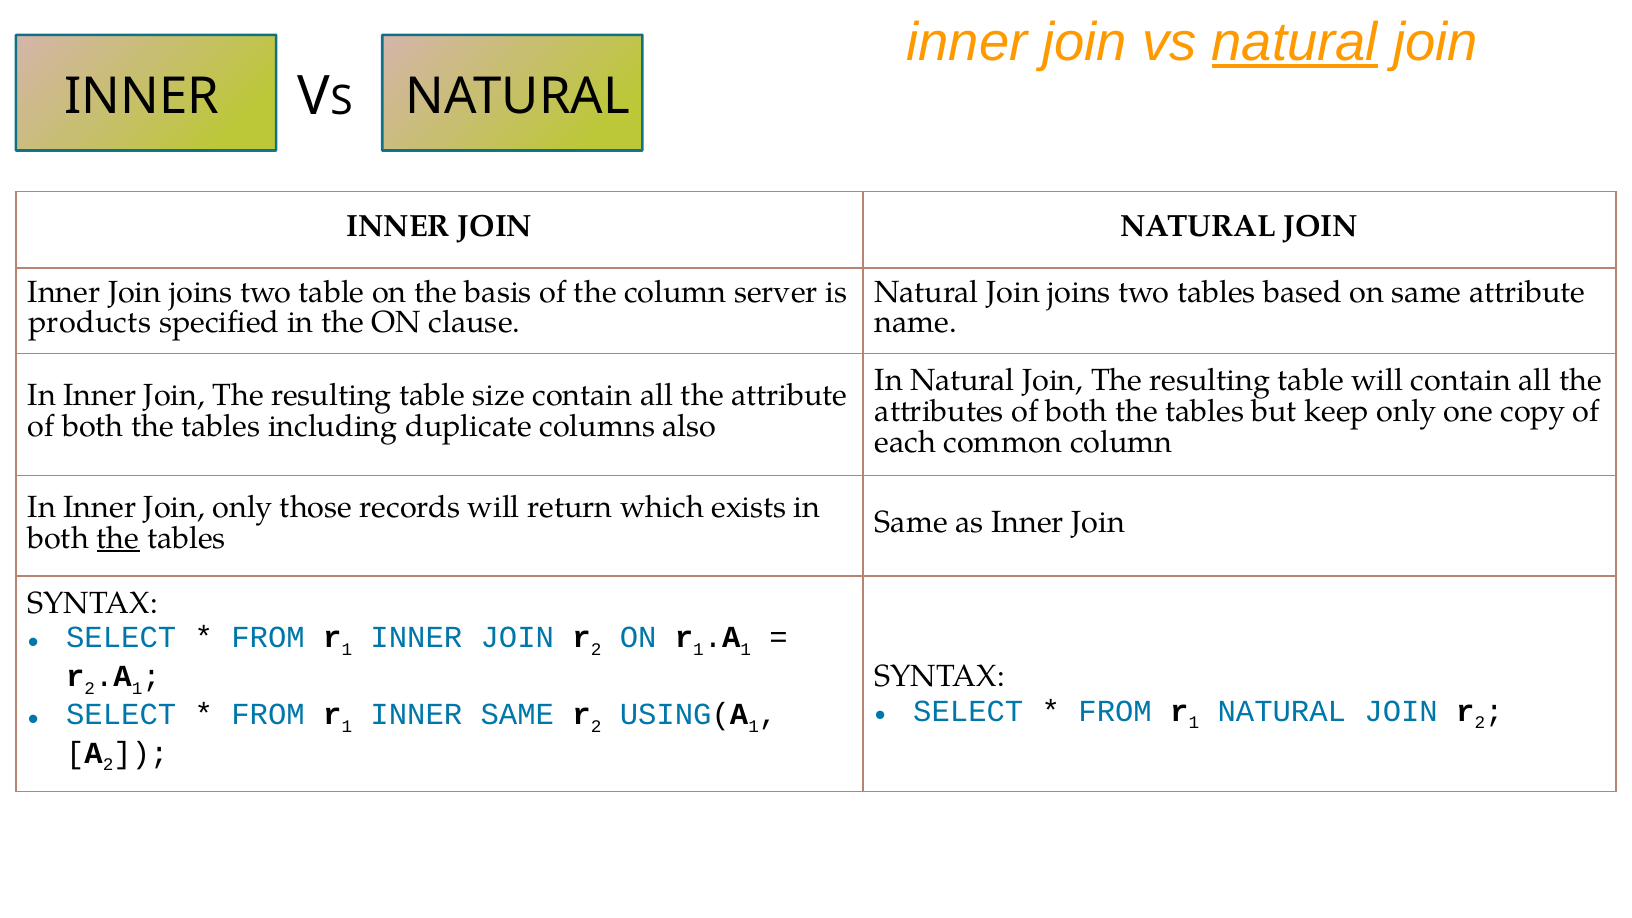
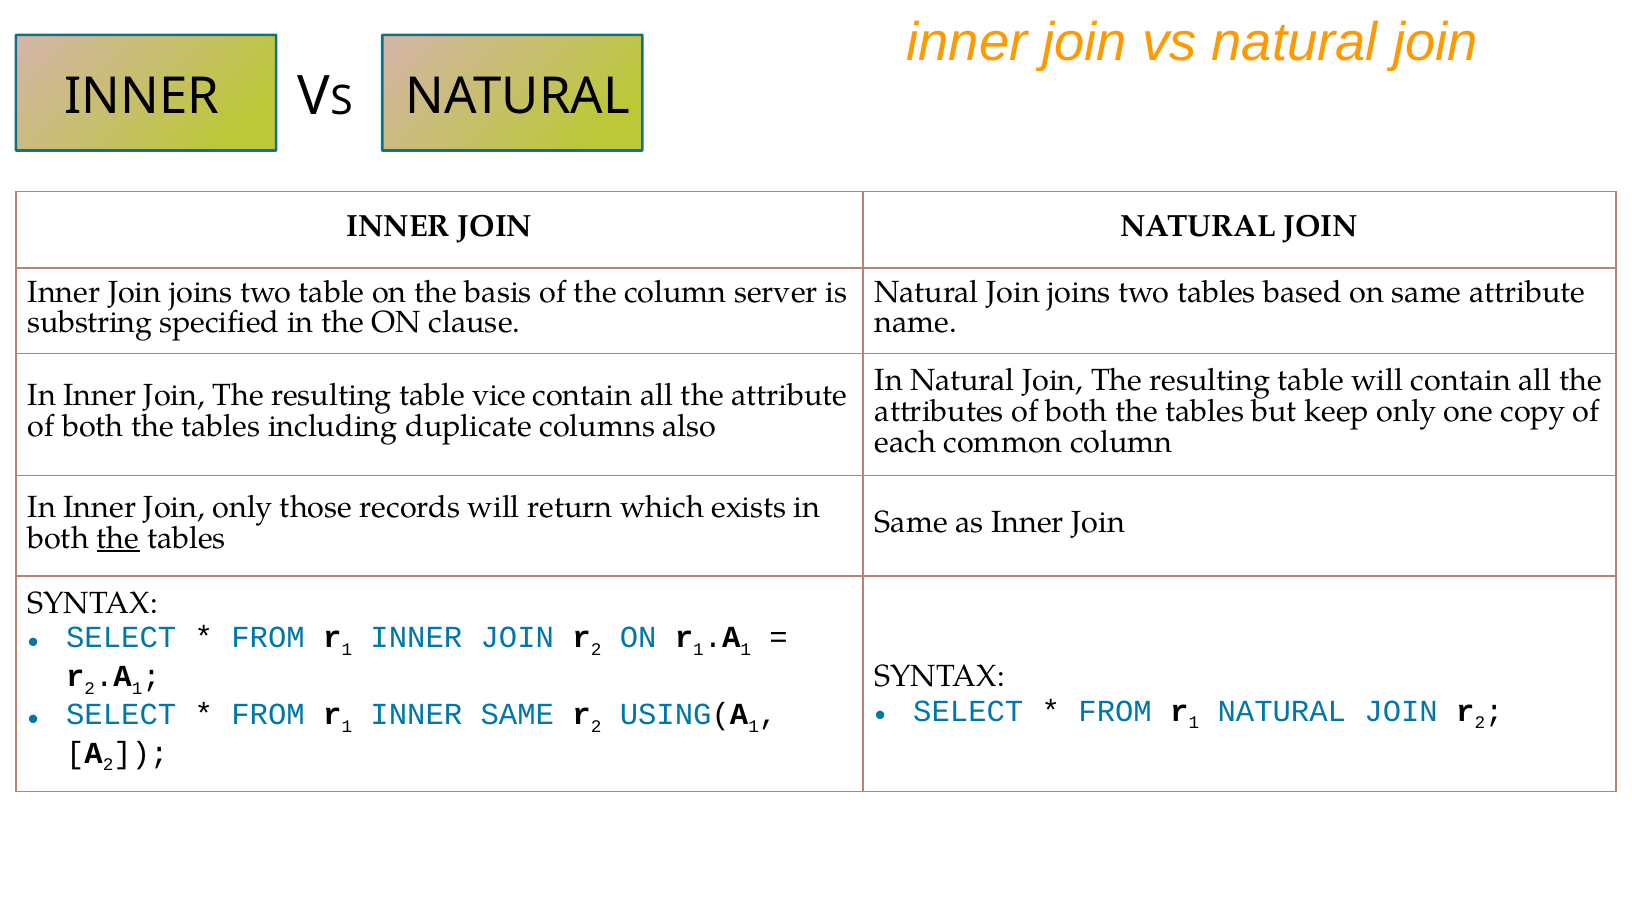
natural at (1295, 42) underline: present -> none
products: products -> substring
size: size -> vice
